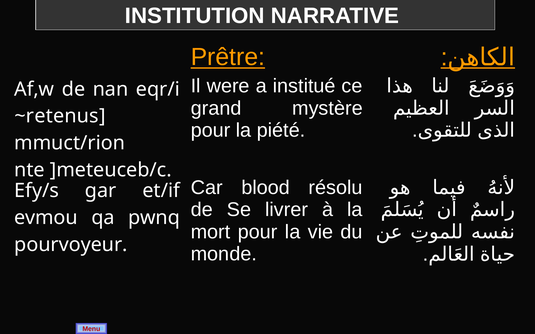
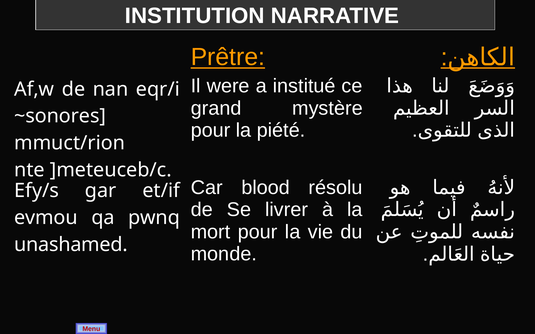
~retenus: ~retenus -> ~sonores
pourvoyeur: pourvoyeur -> unashamed
